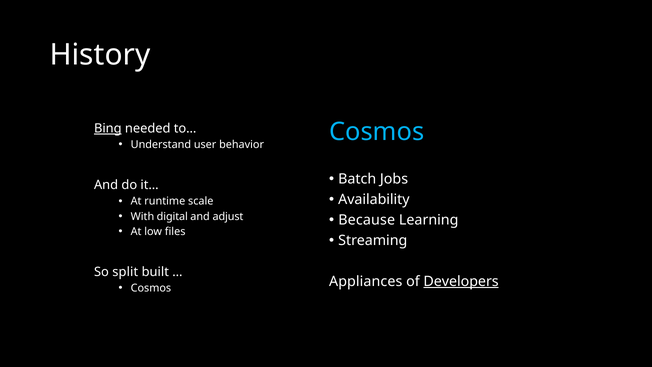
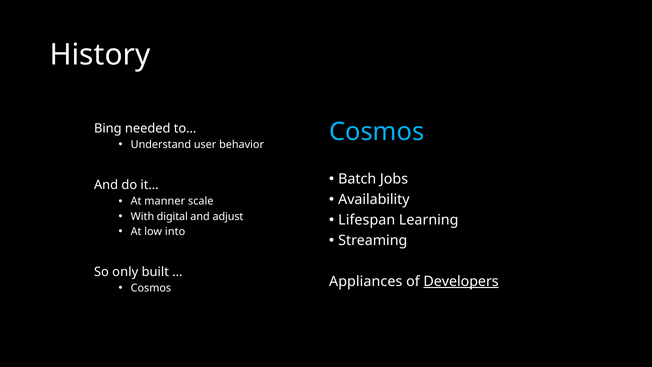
Bing underline: present -> none
runtime: runtime -> manner
Because: Because -> Lifespan
files: files -> into
split: split -> only
